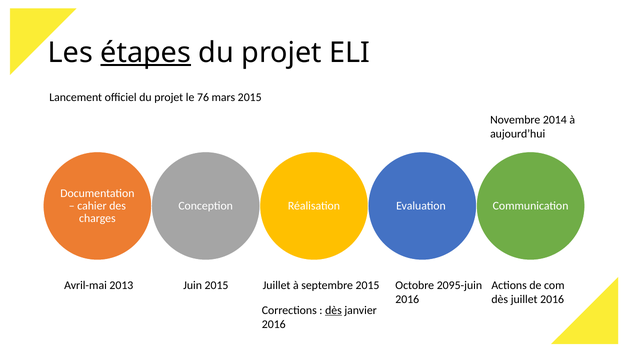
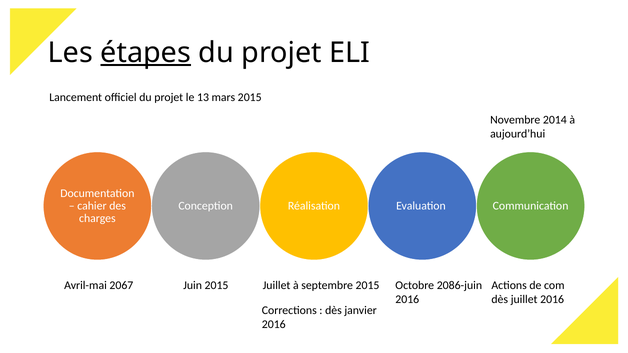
76: 76 -> 13
2013: 2013 -> 2067
2095-juin: 2095-juin -> 2086-juin
dès at (333, 311) underline: present -> none
